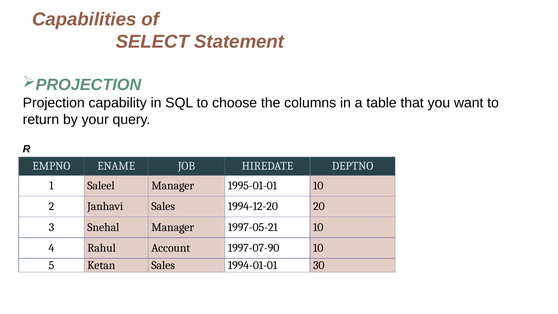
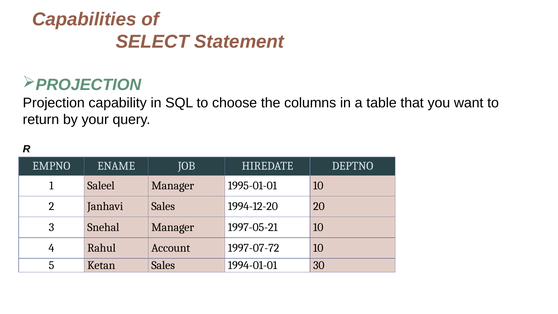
1997-07-90: 1997-07-90 -> 1997-07-72
